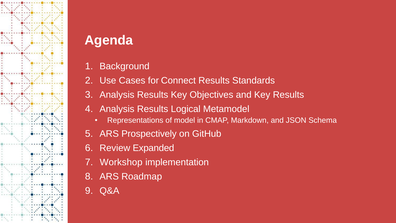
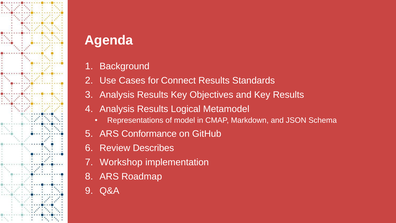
Prospectively: Prospectively -> Conformance
Expanded: Expanded -> Describes
